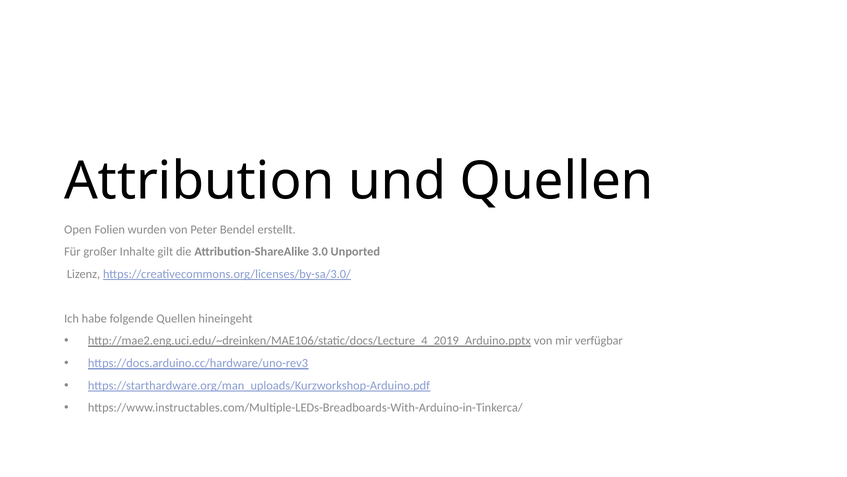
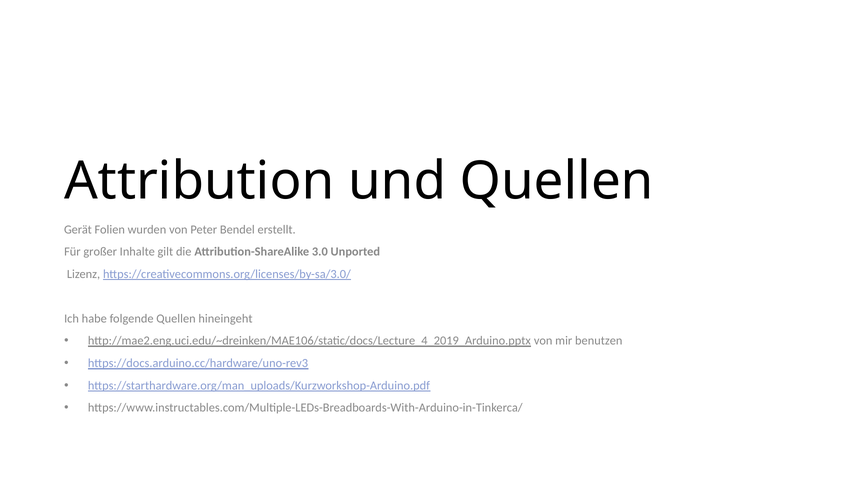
Open: Open -> Gerät
verfügbar: verfügbar -> benutzen
